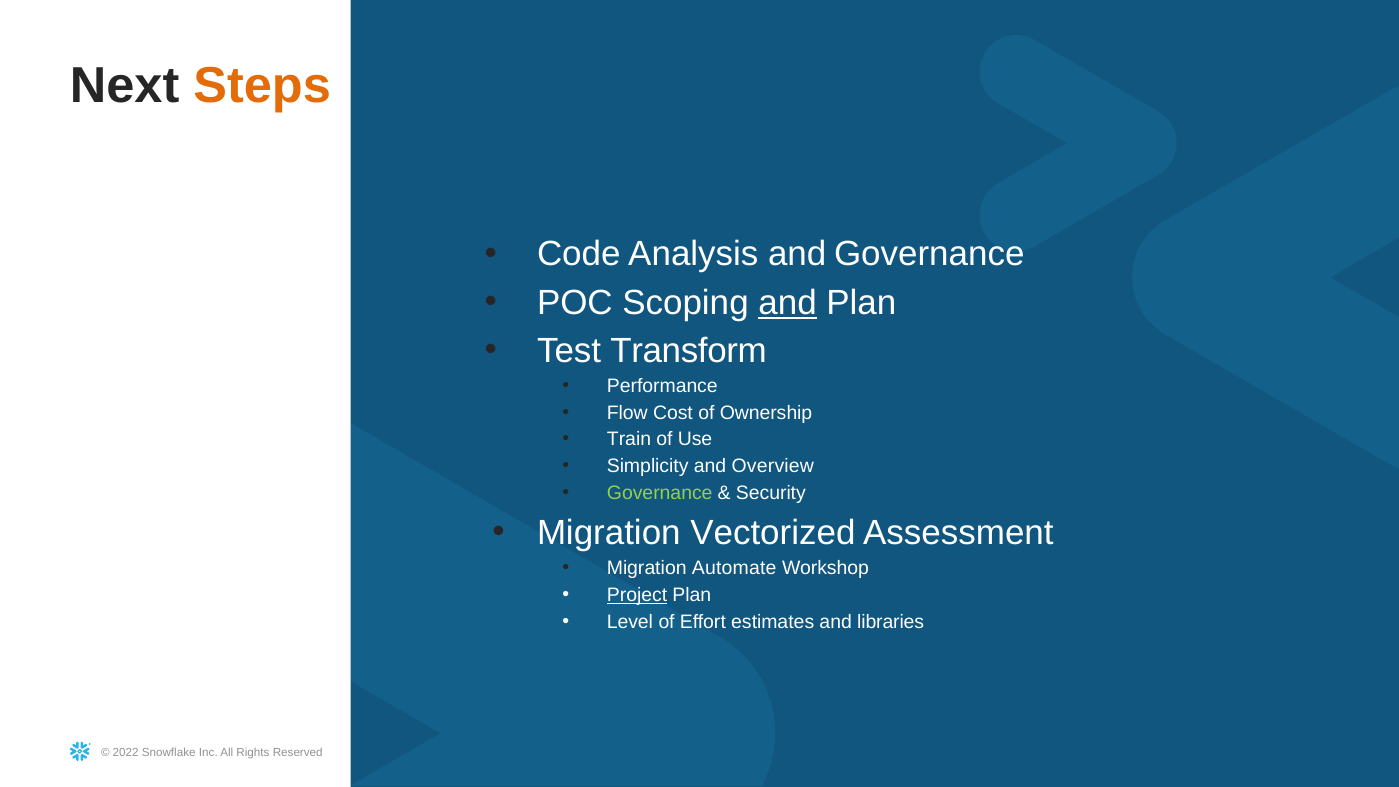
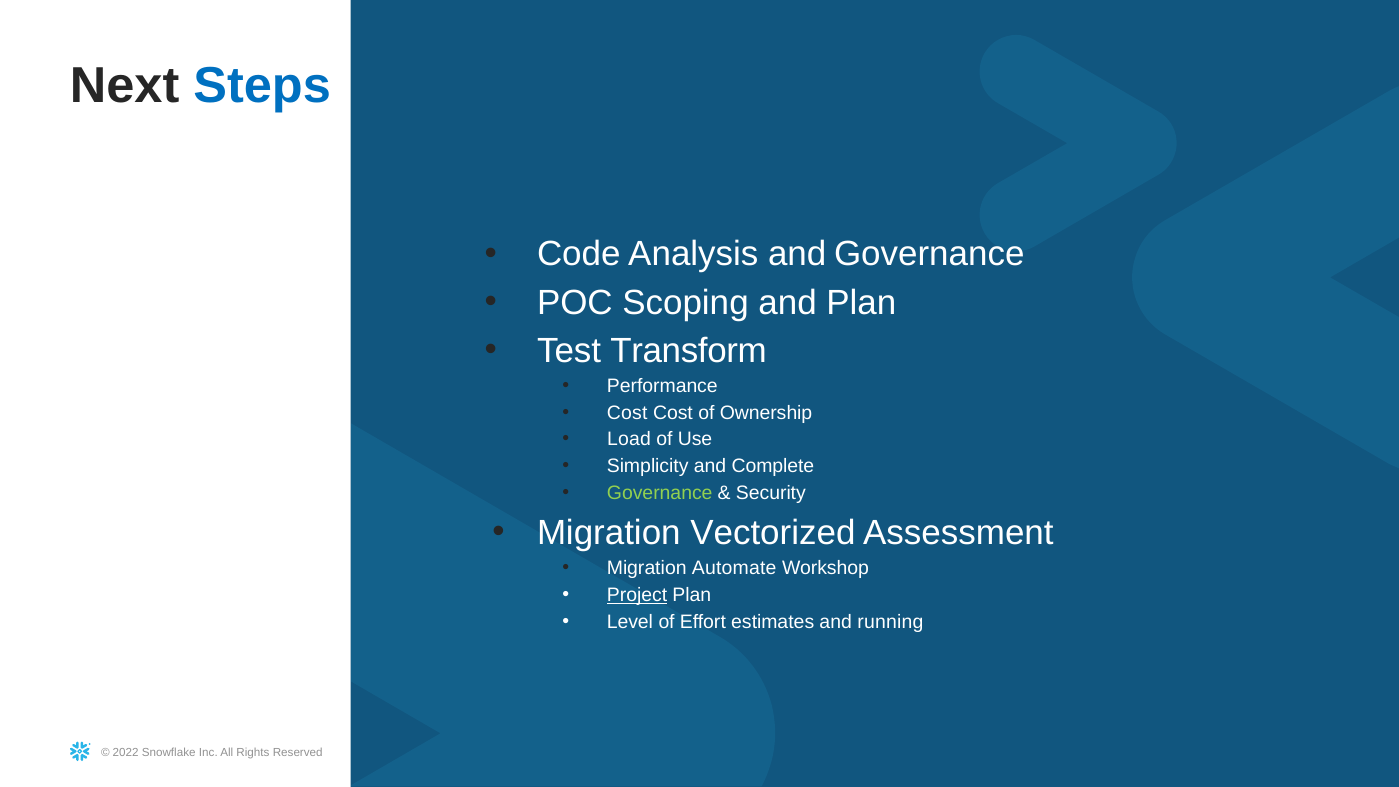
Steps colour: orange -> blue
and at (788, 303) underline: present -> none
Flow at (627, 413): Flow -> Cost
Train: Train -> Load
Overview: Overview -> Complete
libraries: libraries -> running
